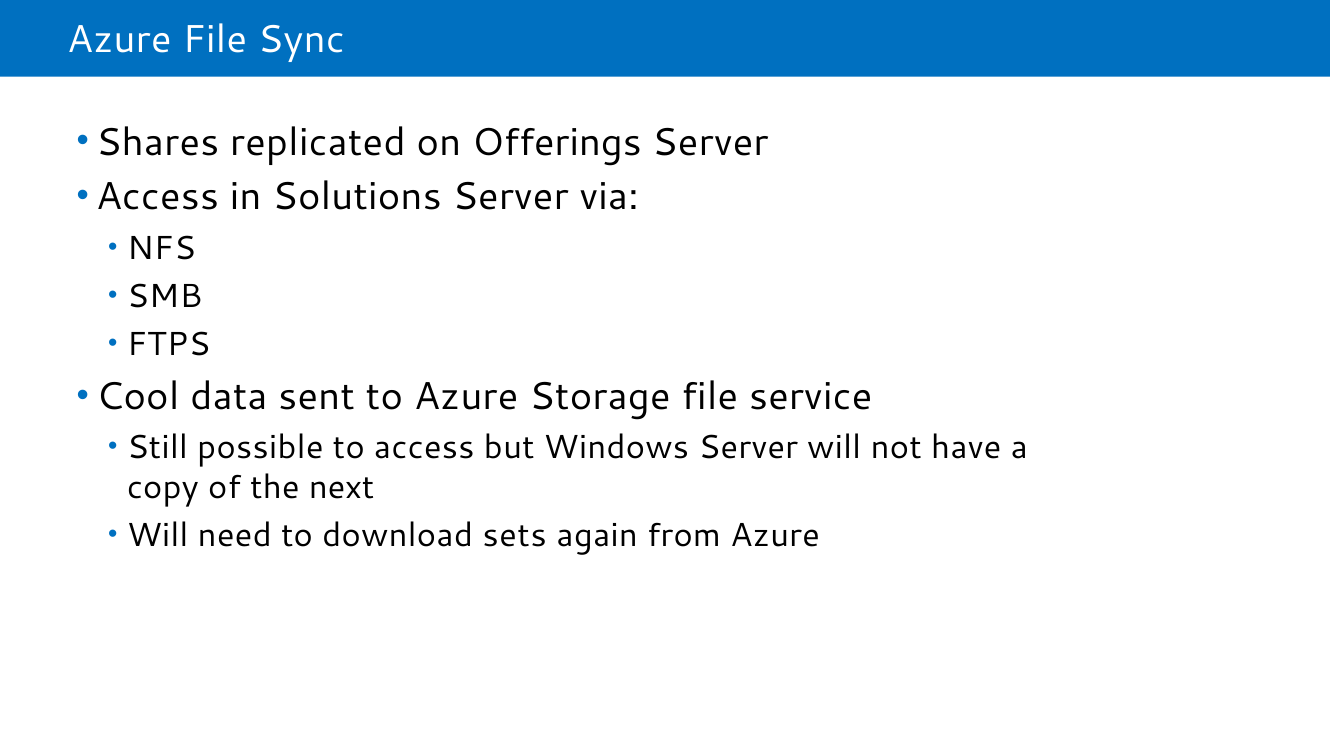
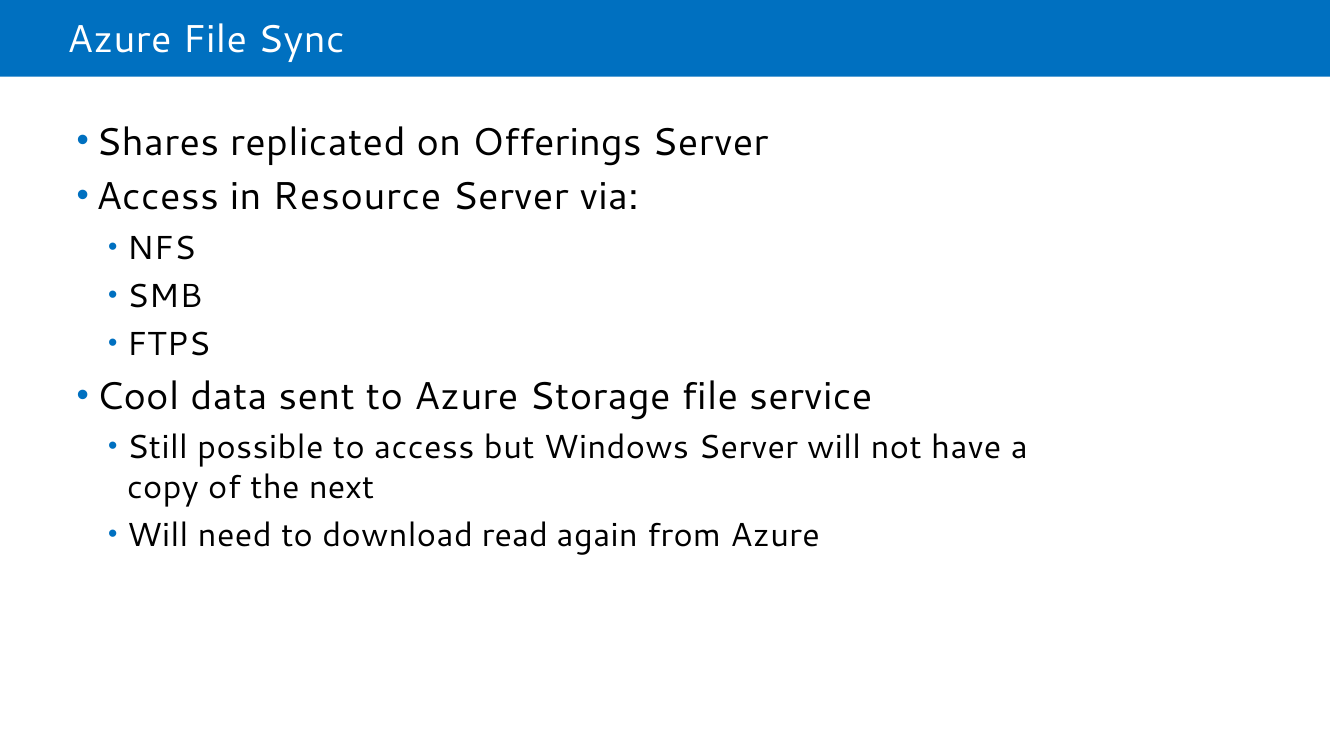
Solutions: Solutions -> Resource
sets: sets -> read
